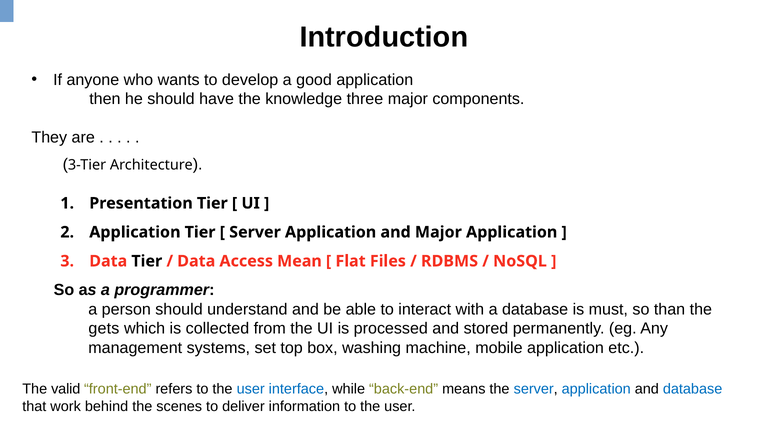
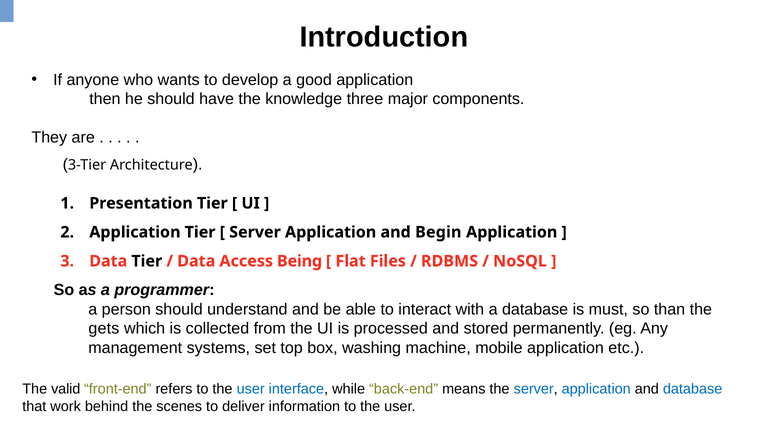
and Major: Major -> Begin
Mean: Mean -> Being
